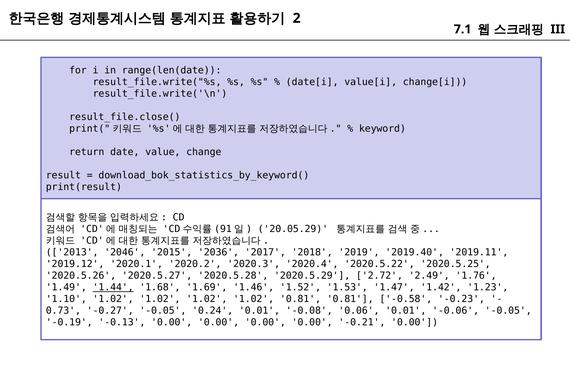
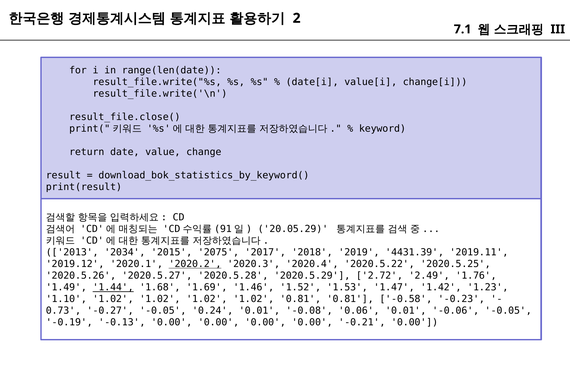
2046: 2046 -> 2034
2036: 2036 -> 2075
2019.40: 2019.40 -> 4431.39
2020.2 underline: none -> present
